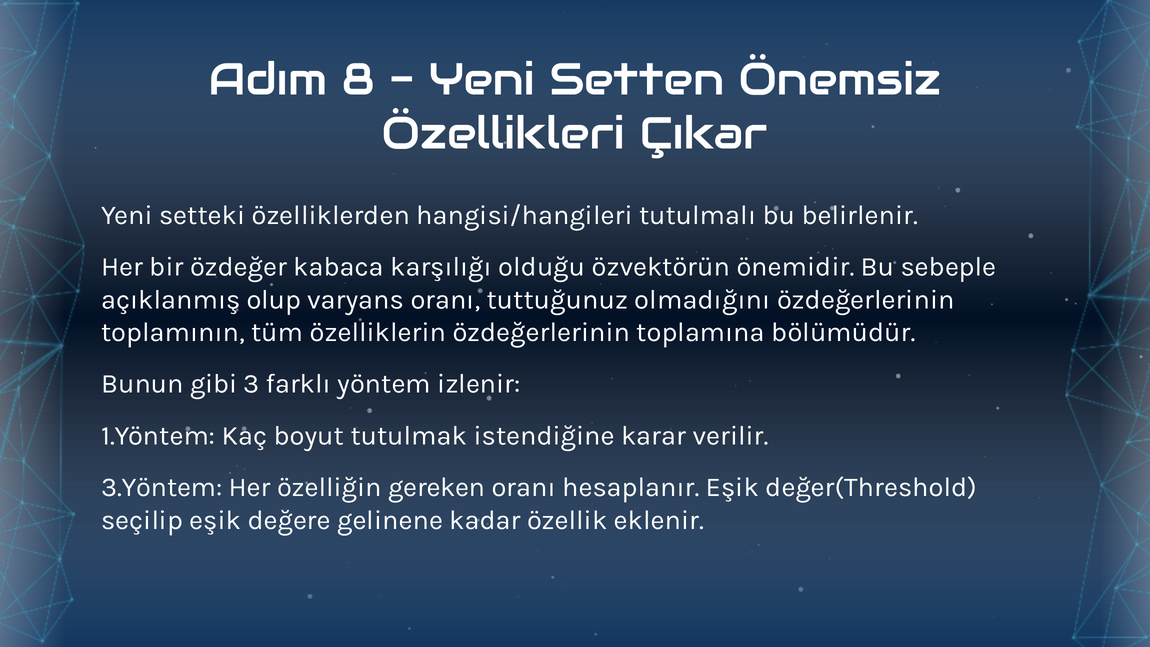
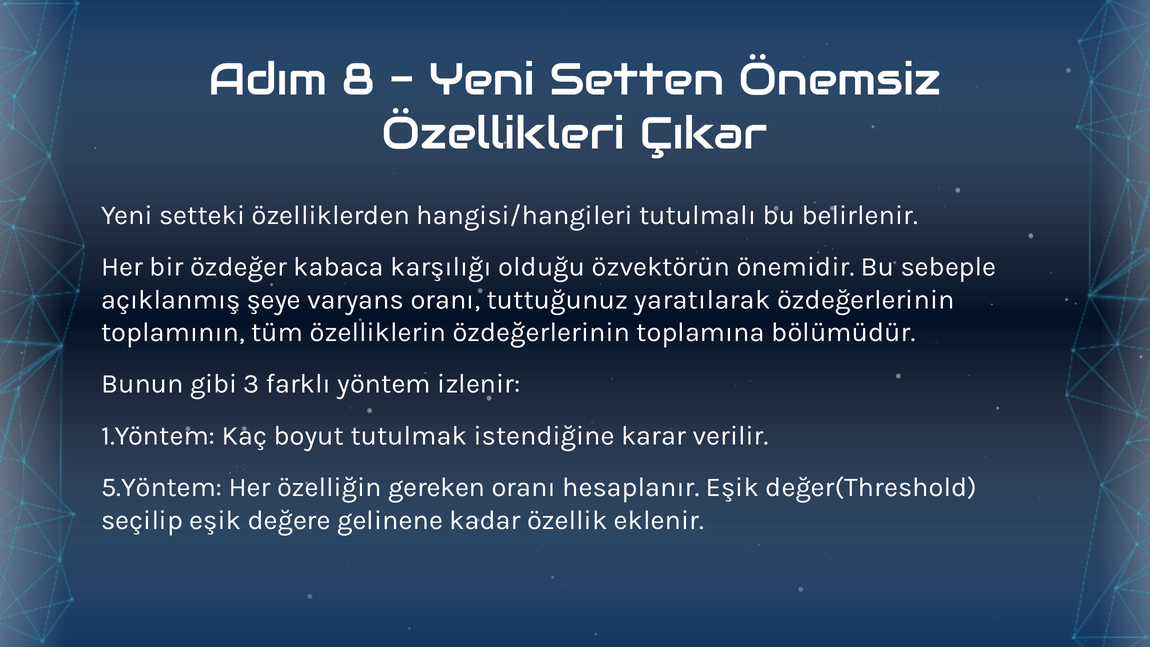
olup: olup -> şeye
olmadığını: olmadığını -> yaratılarak
3.Yöntem: 3.Yöntem -> 5.Yöntem
